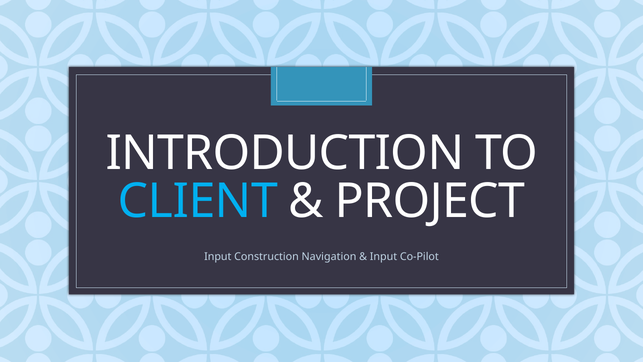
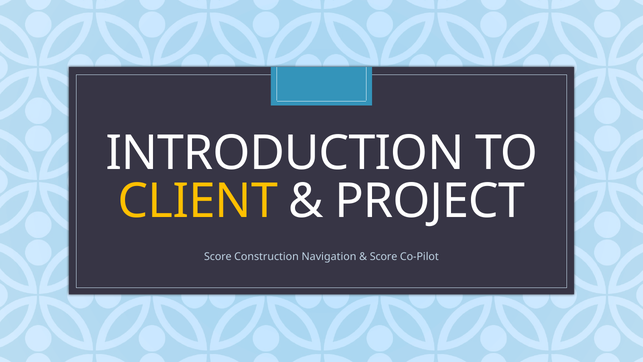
CLIENT colour: light blue -> yellow
Input at (218, 257): Input -> Score
Input at (383, 257): Input -> Score
